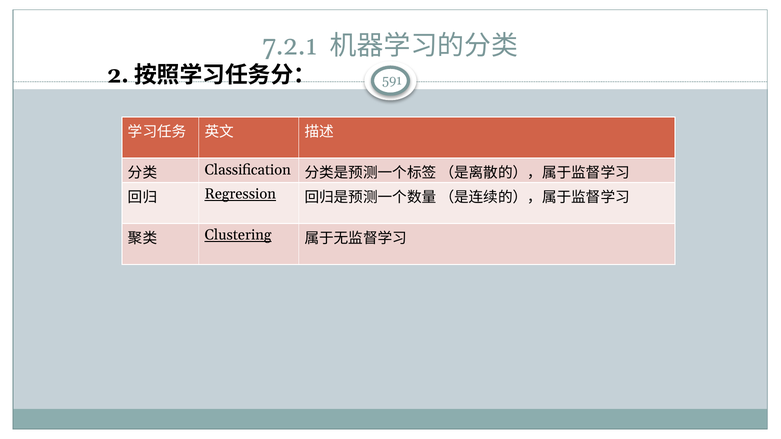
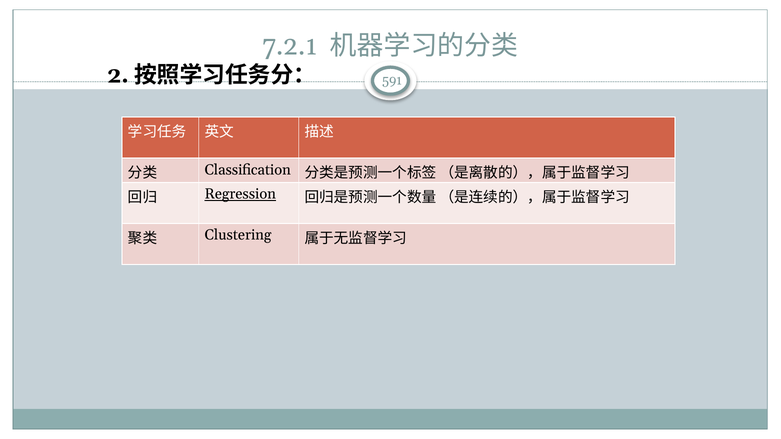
Clustering underline: present -> none
